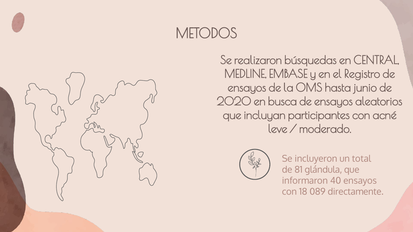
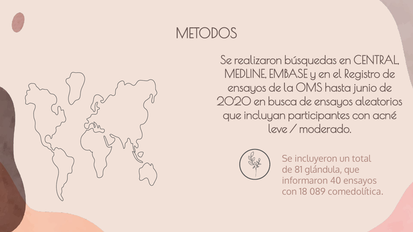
directamente: directamente -> comedolítica
